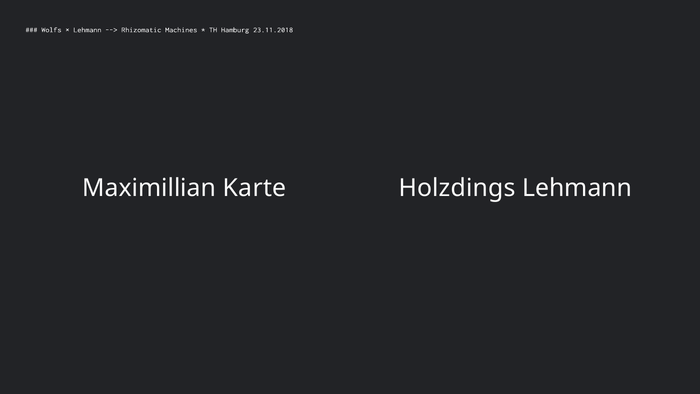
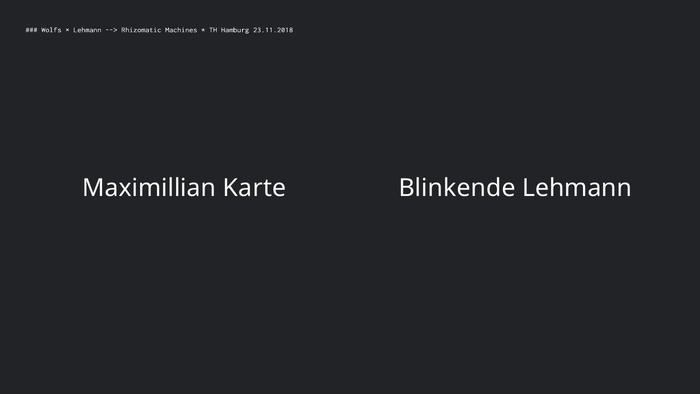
Holzdings: Holzdings -> Blinkende
